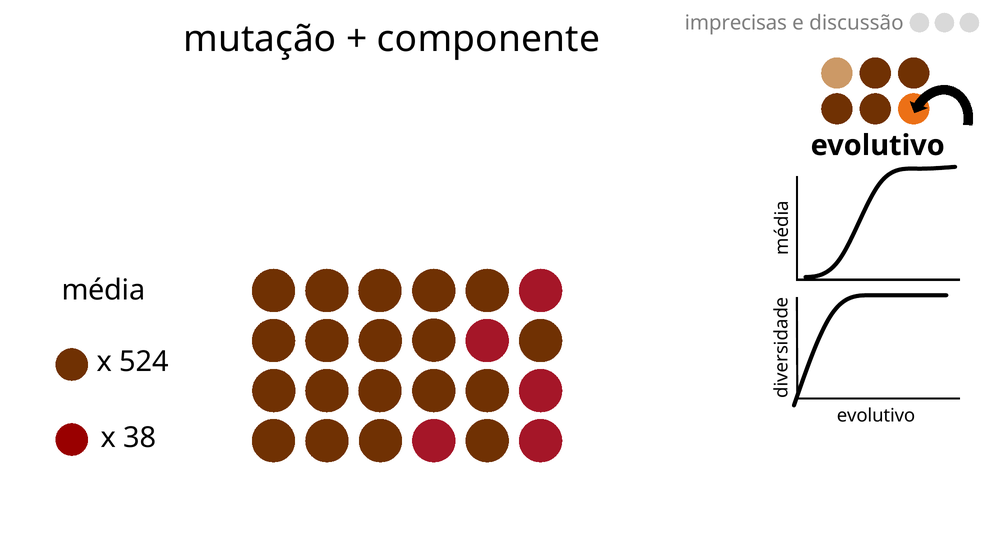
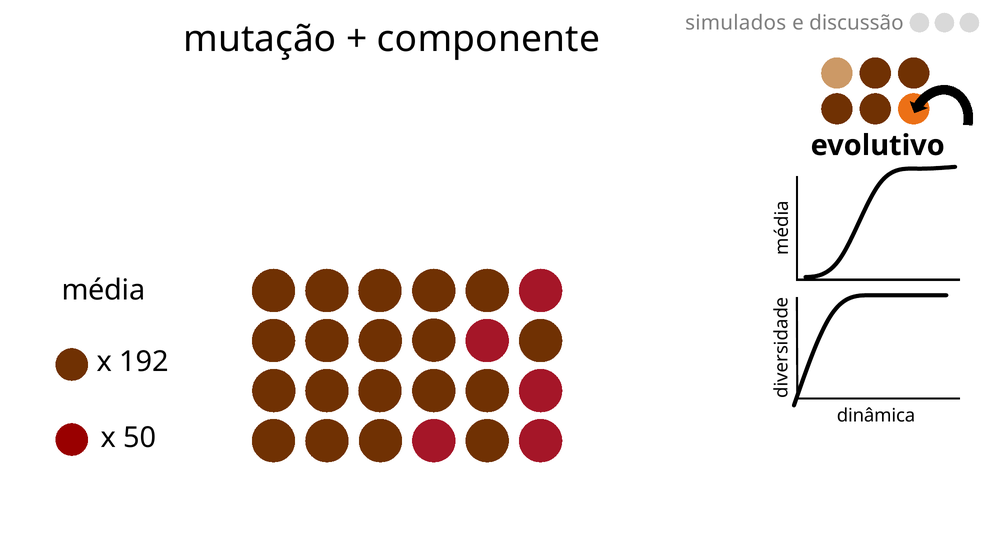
imprecisas: imprecisas -> simulados
524: 524 -> 192
evolutivo at (876, 416): evolutivo -> dinâmica
38: 38 -> 50
